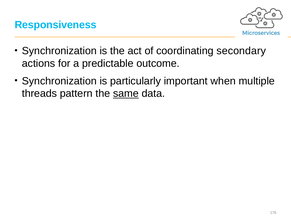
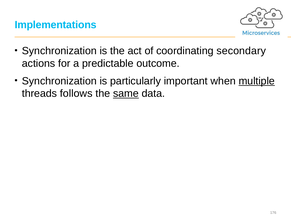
Responsiveness: Responsiveness -> Implementations
multiple underline: none -> present
pattern: pattern -> follows
